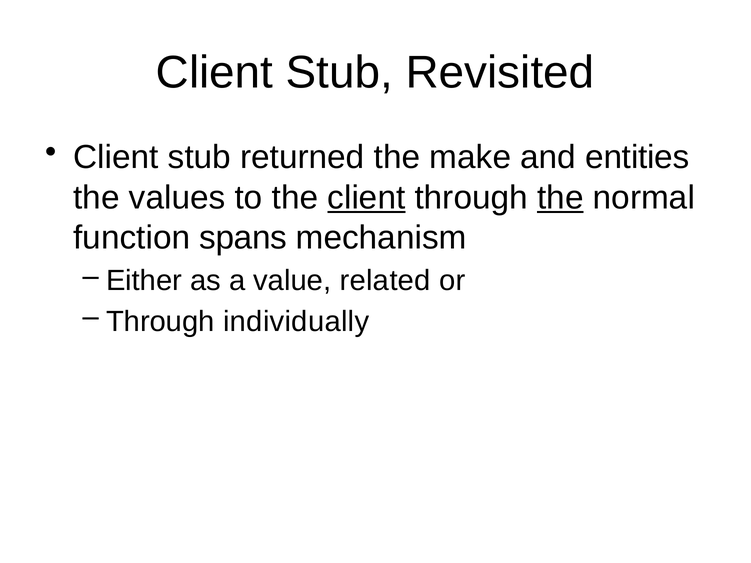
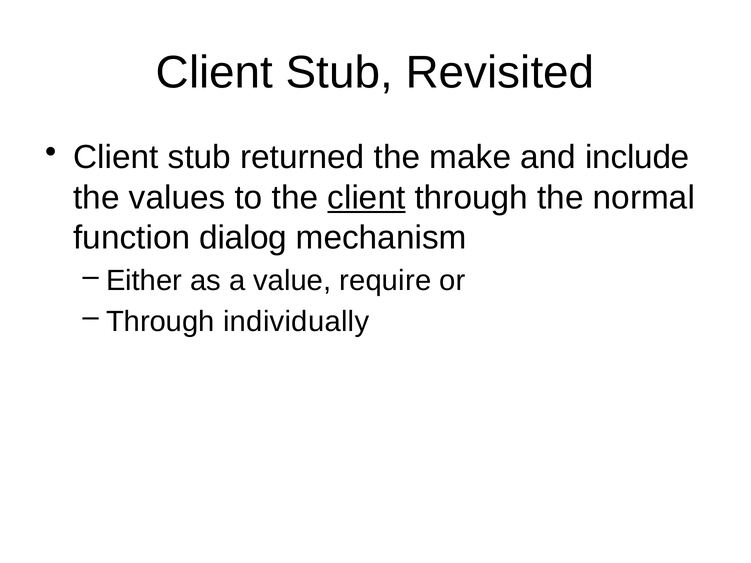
entities: entities -> include
the at (560, 198) underline: present -> none
spans: spans -> dialog
related: related -> require
